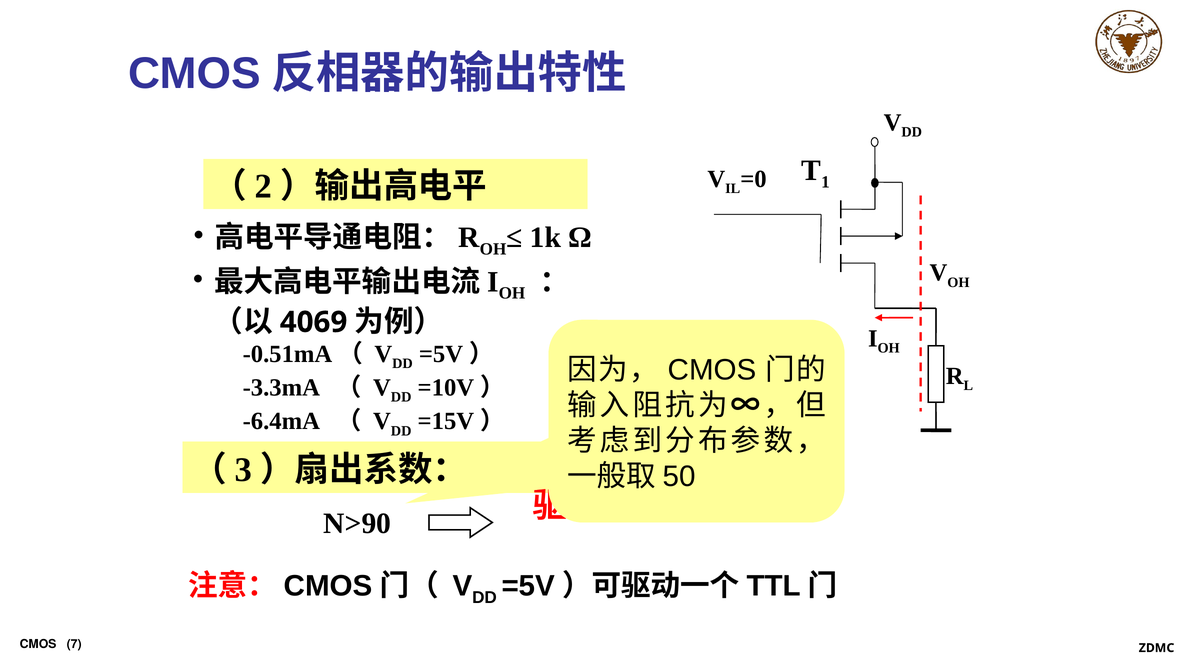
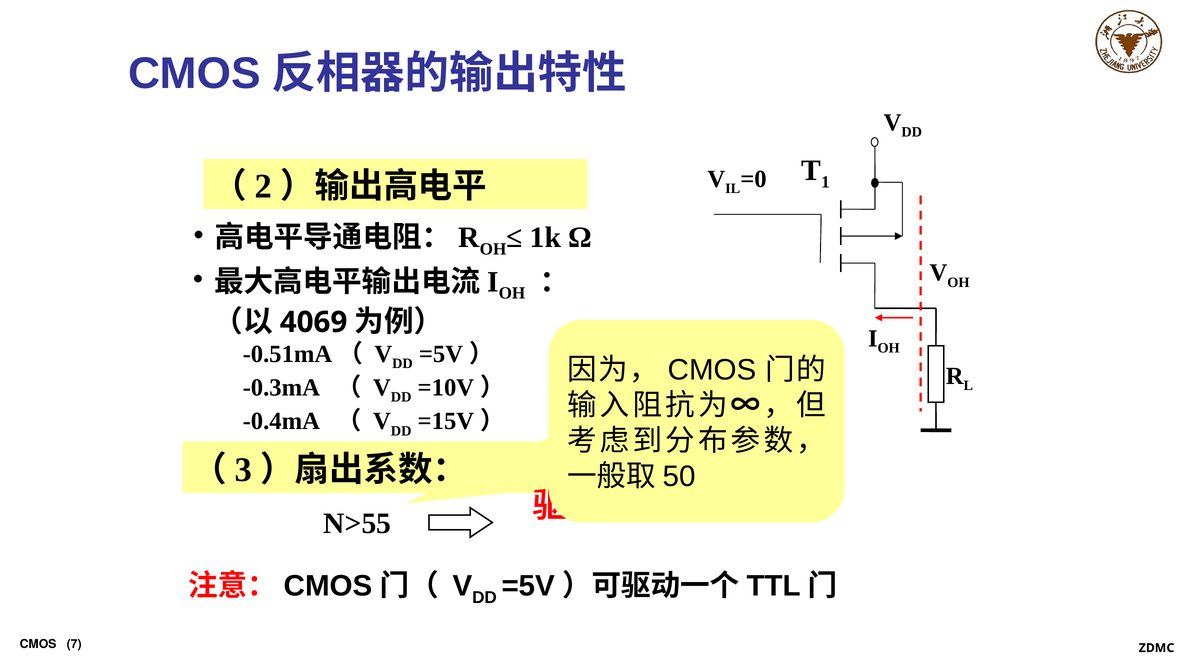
-3.3mA: -3.3mA -> -0.3mA
-6.4mA: -6.4mA -> -0.4mA
N>90: N>90 -> N>55
